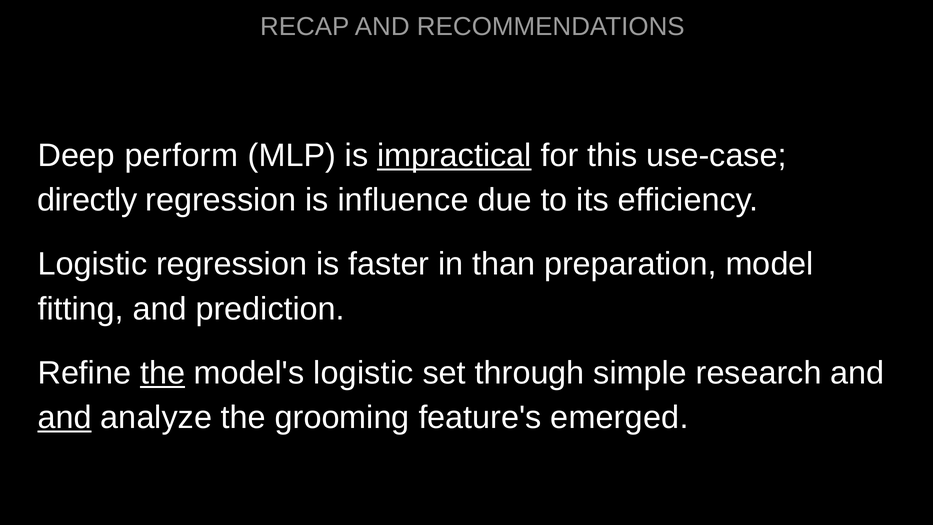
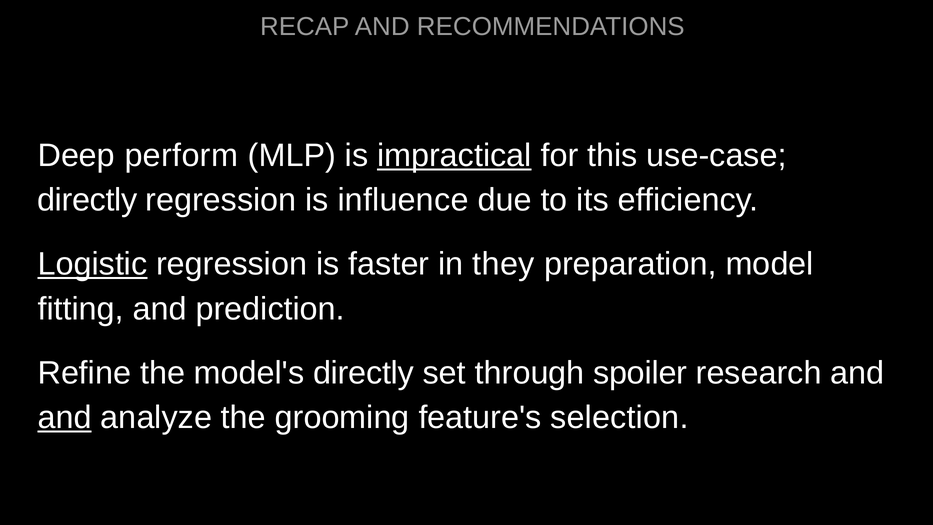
Logistic at (93, 264) underline: none -> present
than: than -> they
the at (163, 373) underline: present -> none
model's logistic: logistic -> directly
simple: simple -> spoiler
emerged: emerged -> selection
